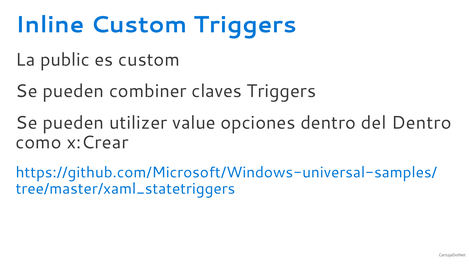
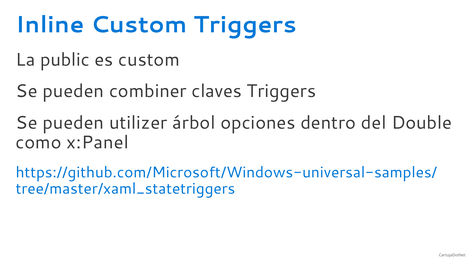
value: value -> árbol
del Dentro: Dentro -> Double
x:Crear: x:Crear -> x:Panel
